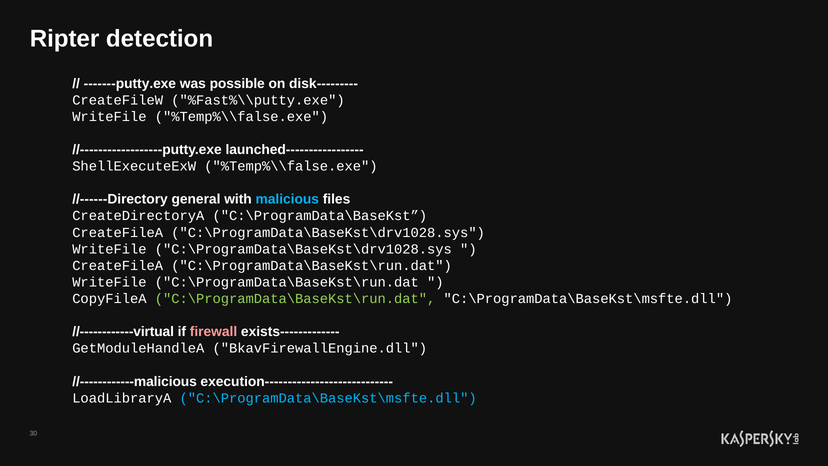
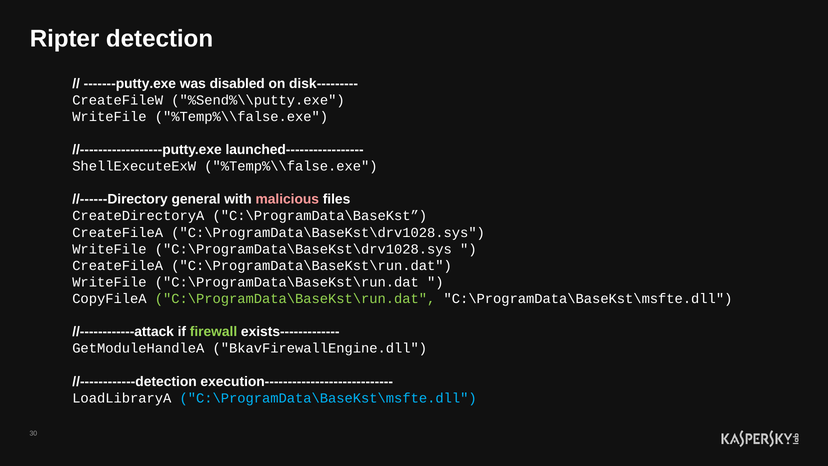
possible: possible -> disabled
%Fast%\\putty.exe: %Fast%\\putty.exe -> %Send%\\putty.exe
malicious colour: light blue -> pink
//------------virtual: //------------virtual -> //------------attack
firewall colour: pink -> light green
//------------malicious: //------------malicious -> //------------detection
